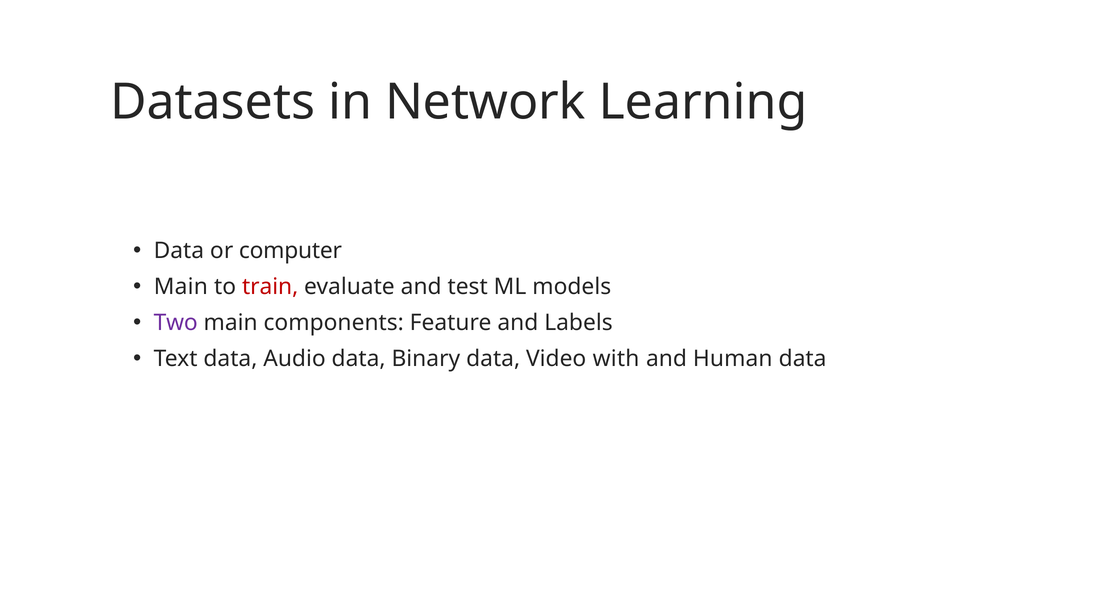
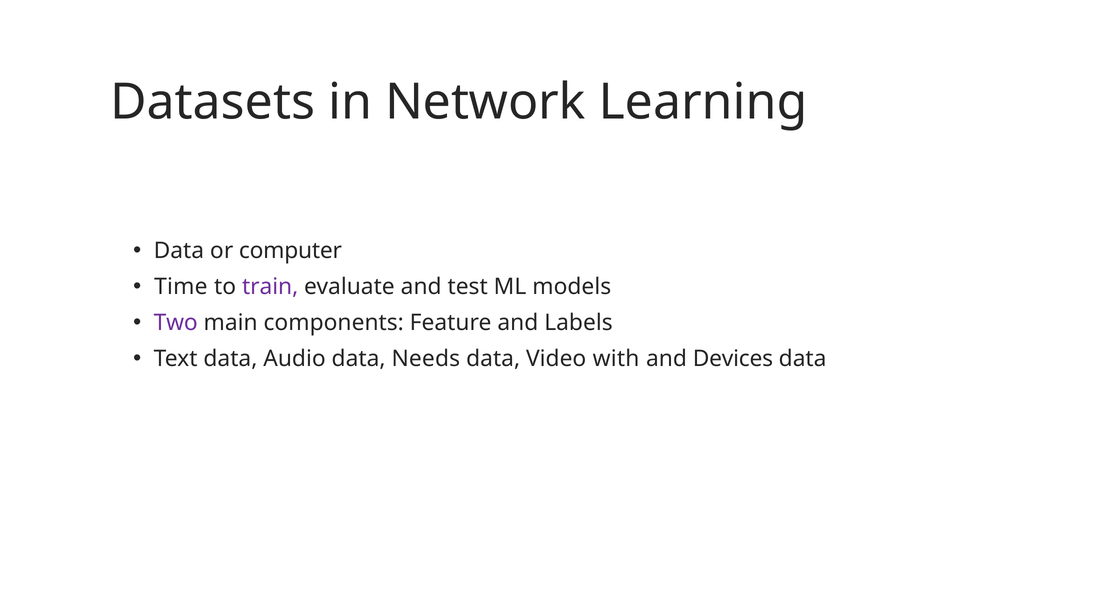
Main at (181, 286): Main -> Time
train colour: red -> purple
Binary: Binary -> Needs
Human: Human -> Devices
